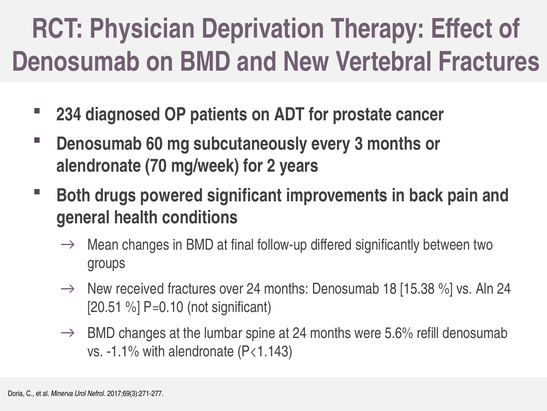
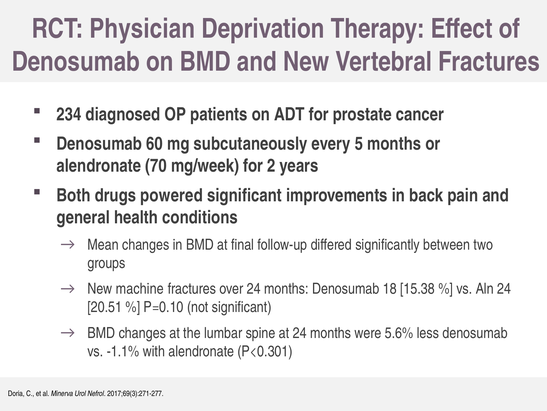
3: 3 -> 5
received: received -> machine
refill: refill -> less
P<1.143: P<1.143 -> P<0.301
